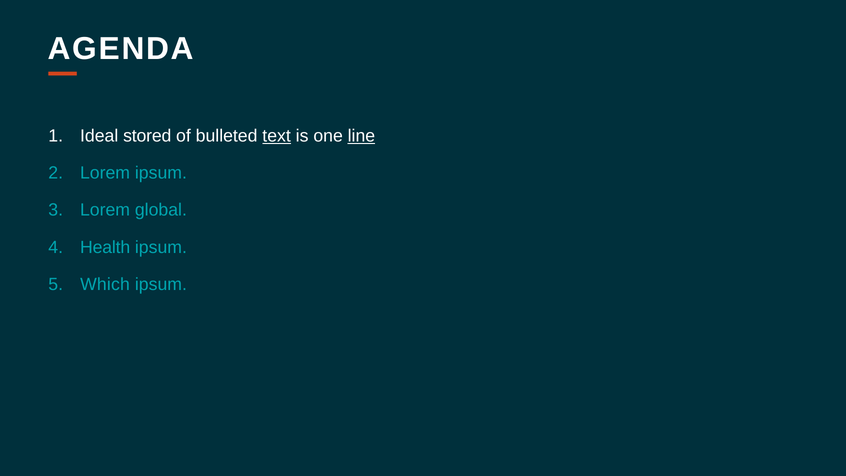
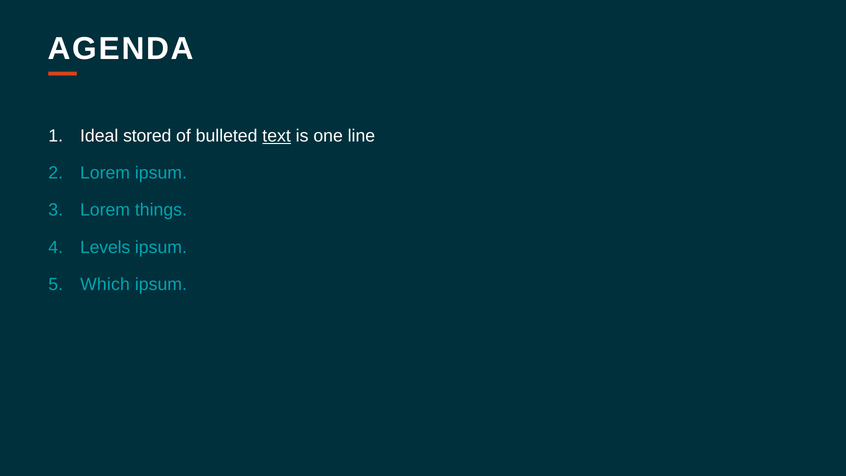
line underline: present -> none
global: global -> things
Health: Health -> Levels
